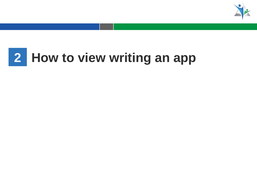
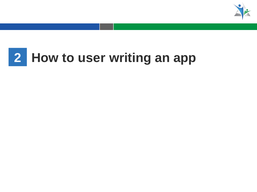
view: view -> user
